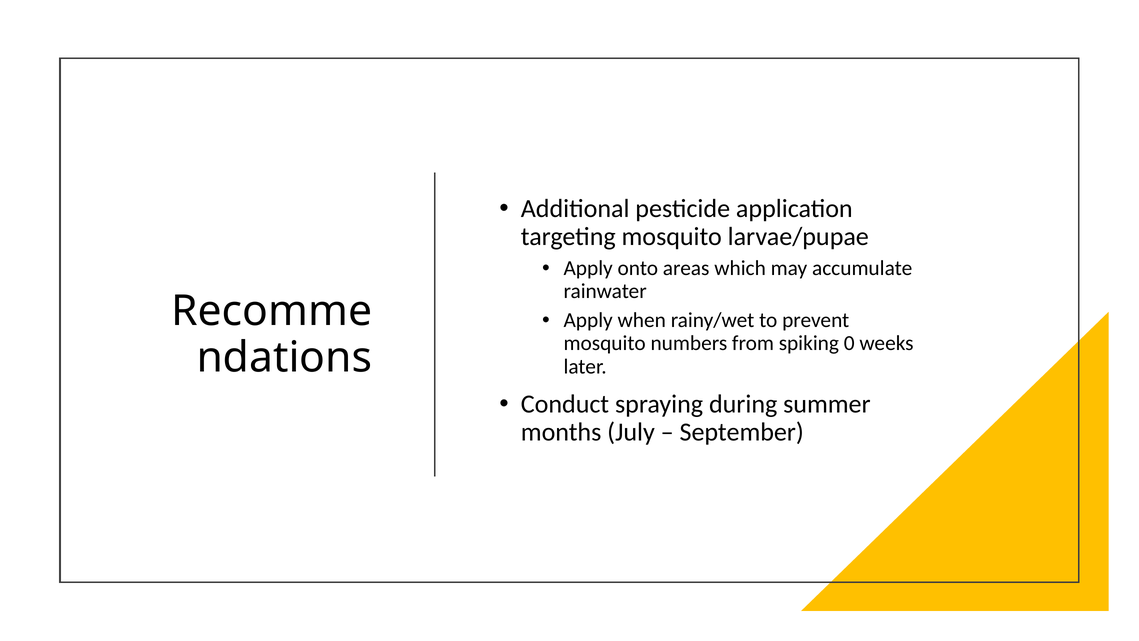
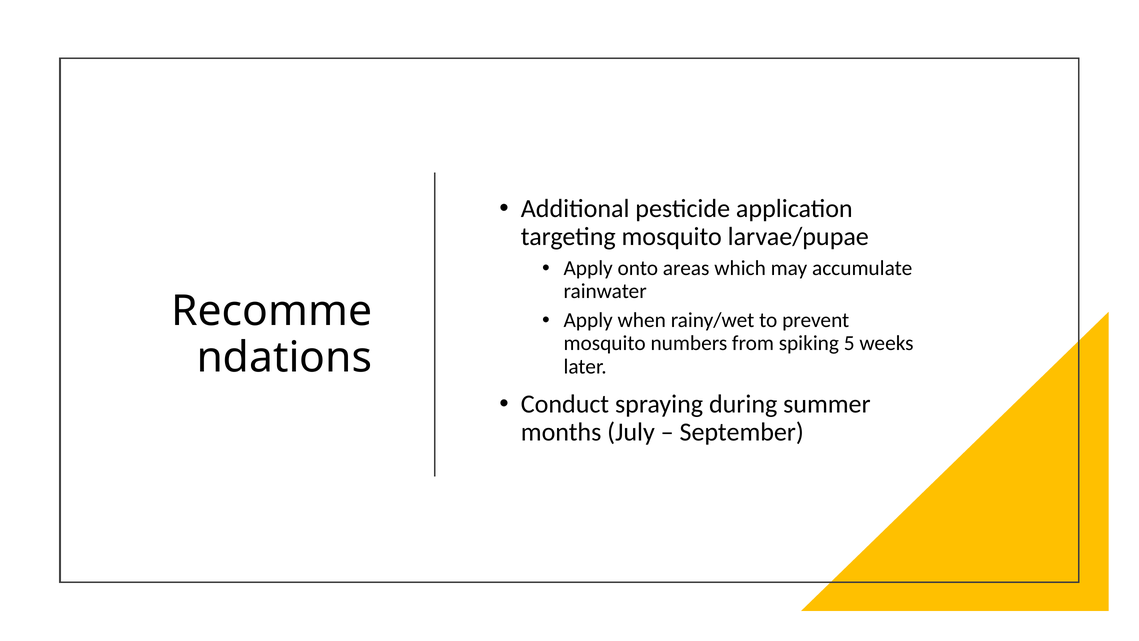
0: 0 -> 5
